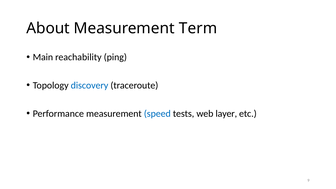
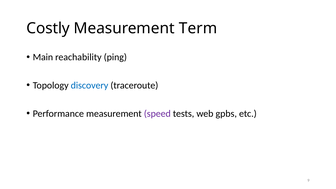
About: About -> Costly
speed colour: blue -> purple
layer: layer -> gpbs
